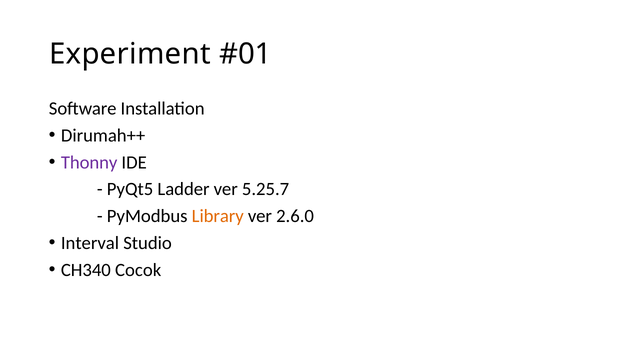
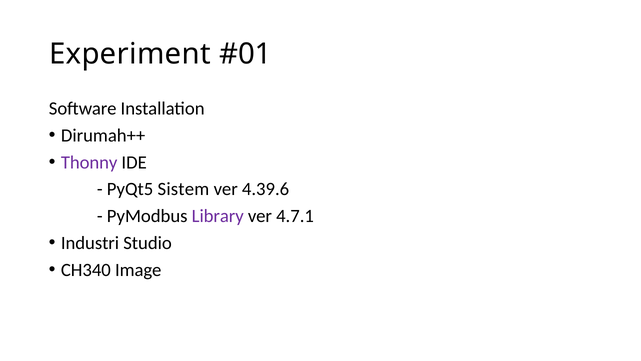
Ladder: Ladder -> Sistem
5.25.7: 5.25.7 -> 4.39.6
Library colour: orange -> purple
2.6.0: 2.6.0 -> 4.7.1
Interval: Interval -> Industri
Cocok: Cocok -> Image
